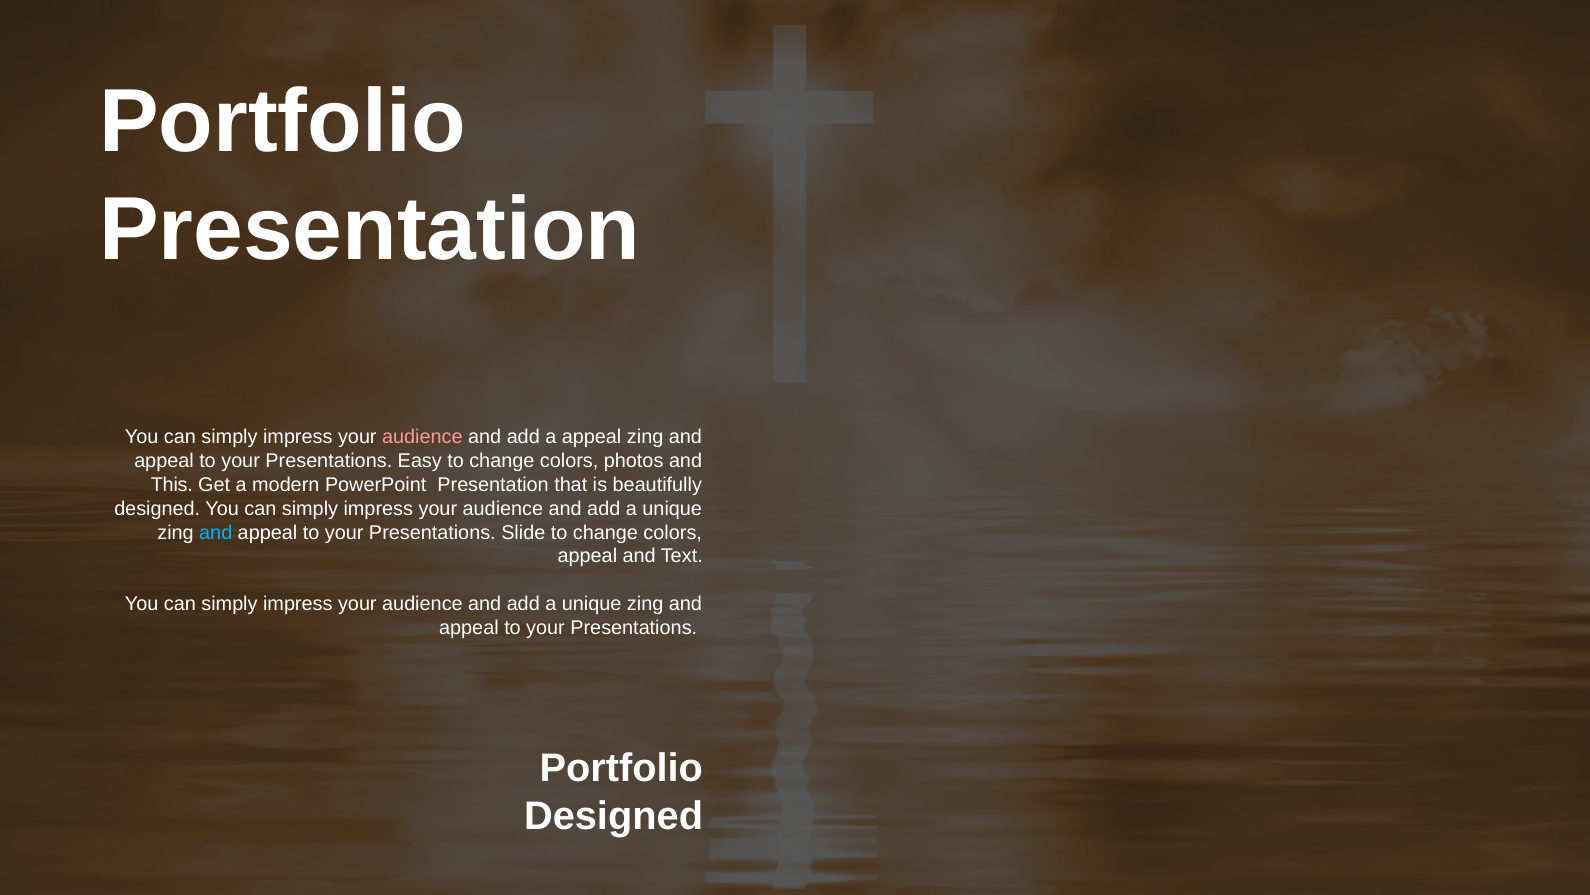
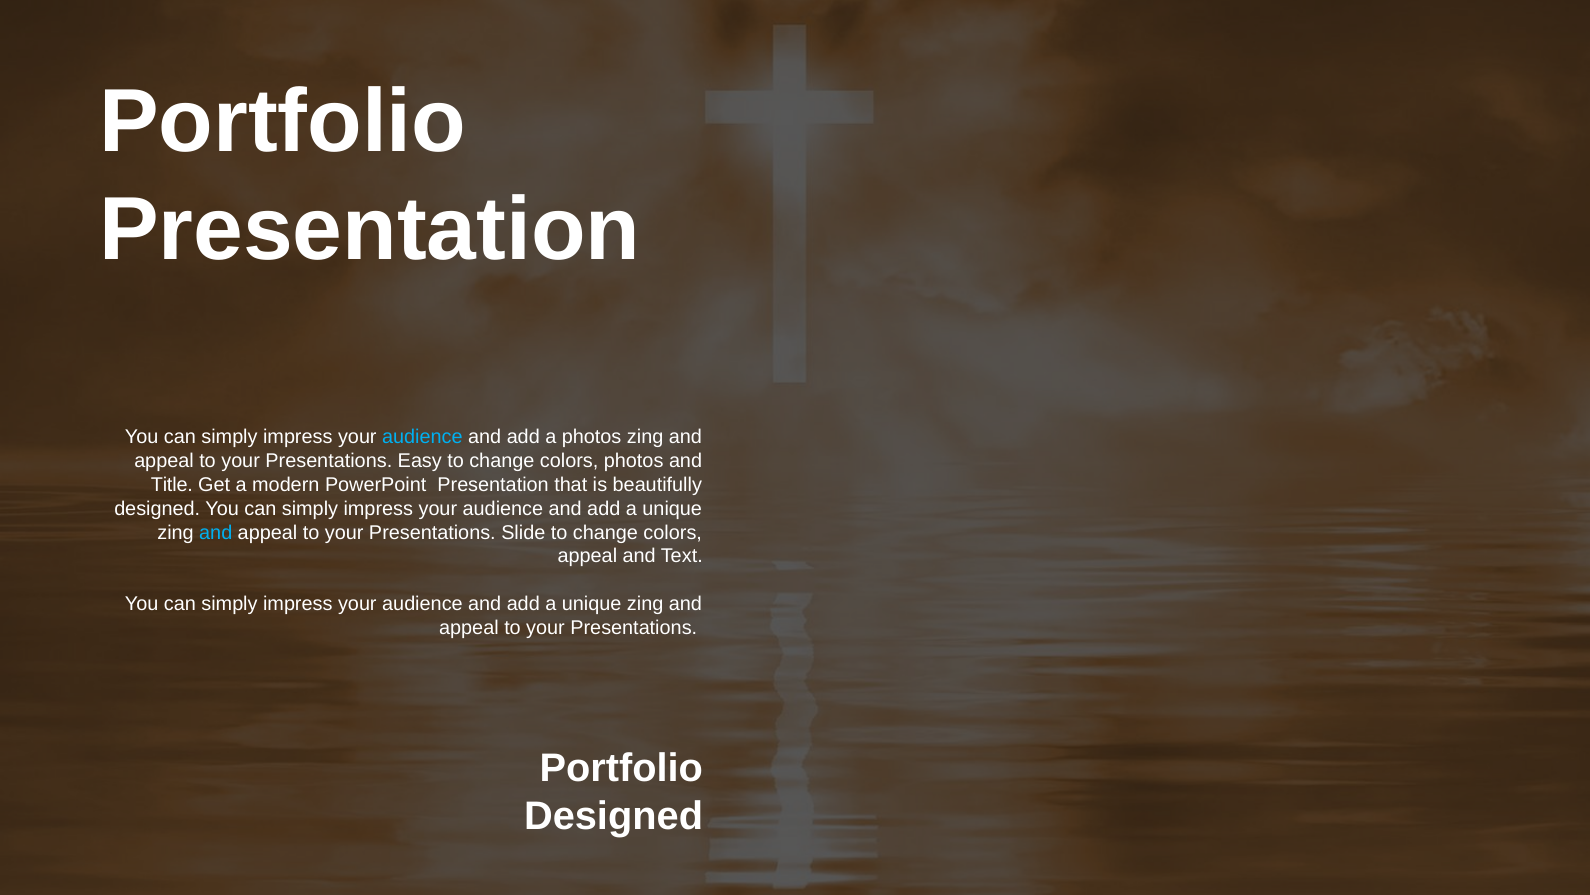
audience at (422, 437) colour: pink -> light blue
a appeal: appeal -> photos
This: This -> Title
